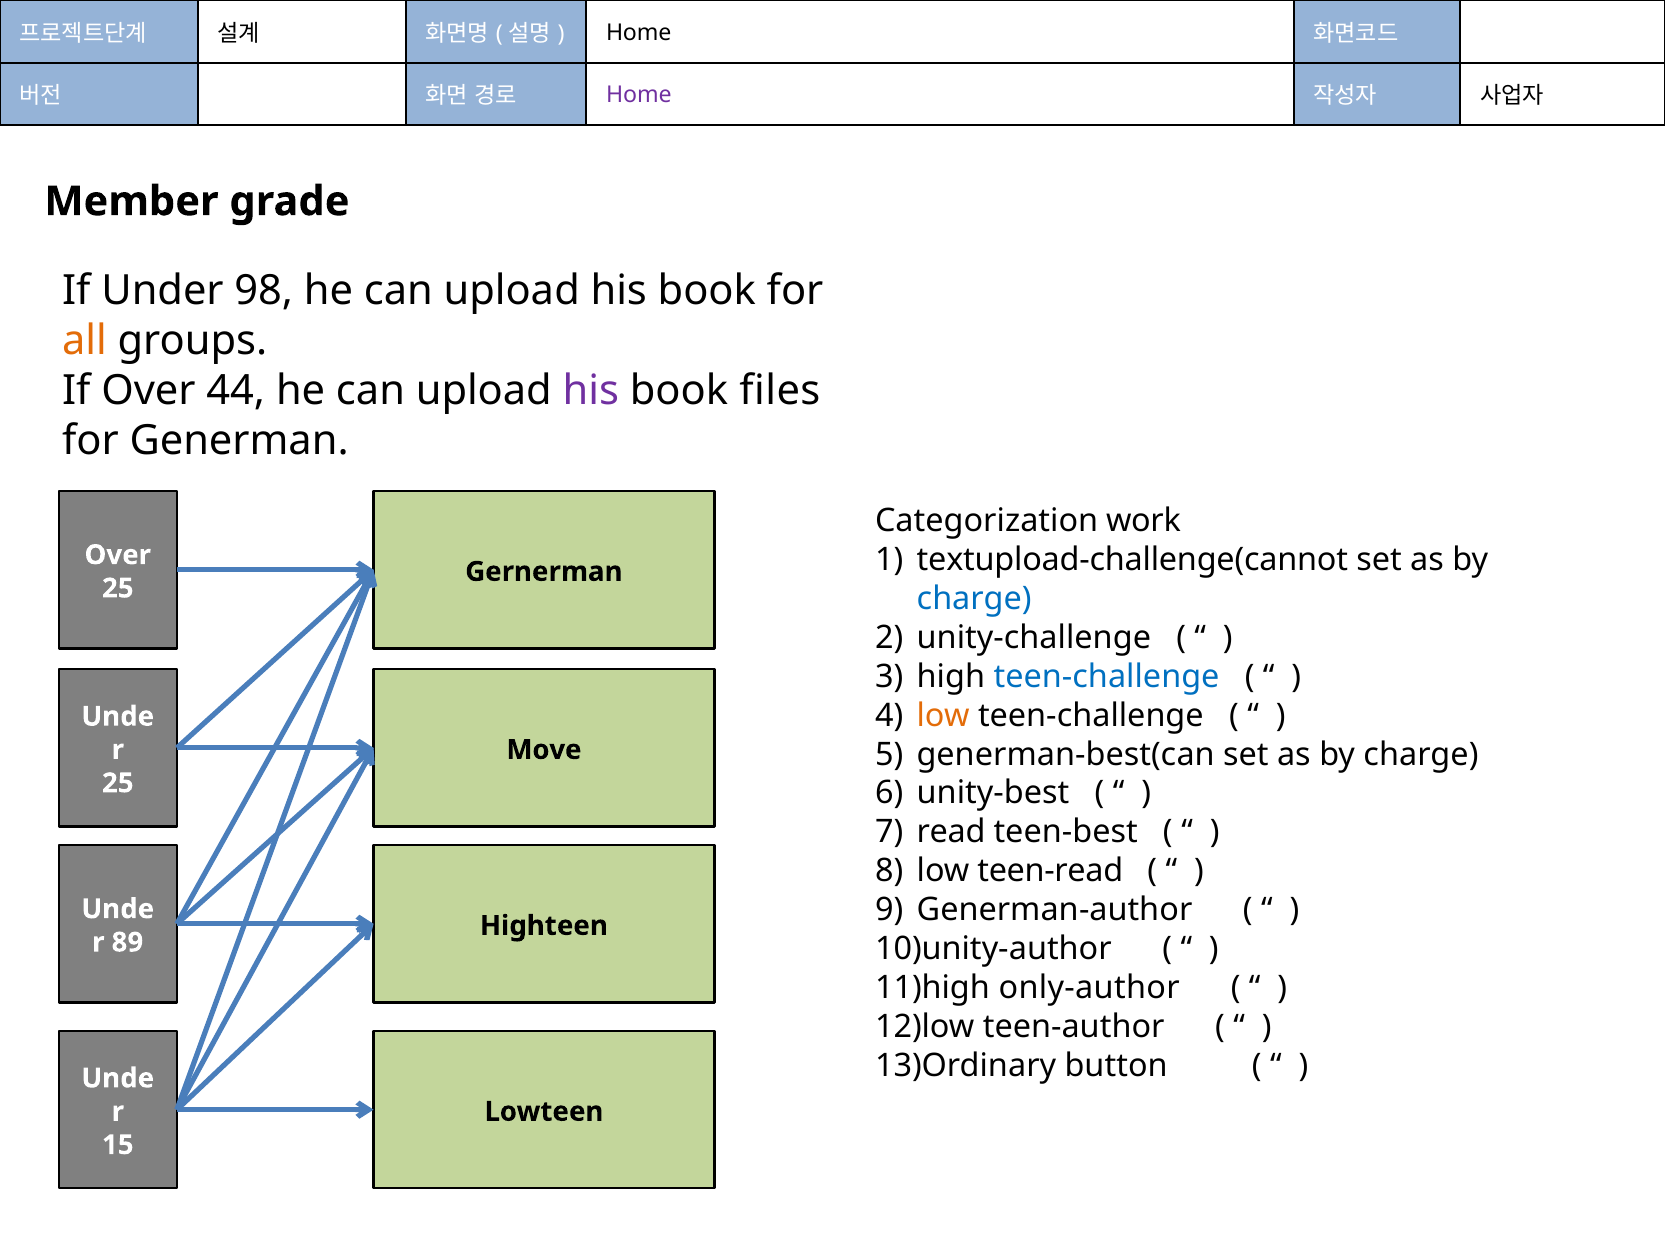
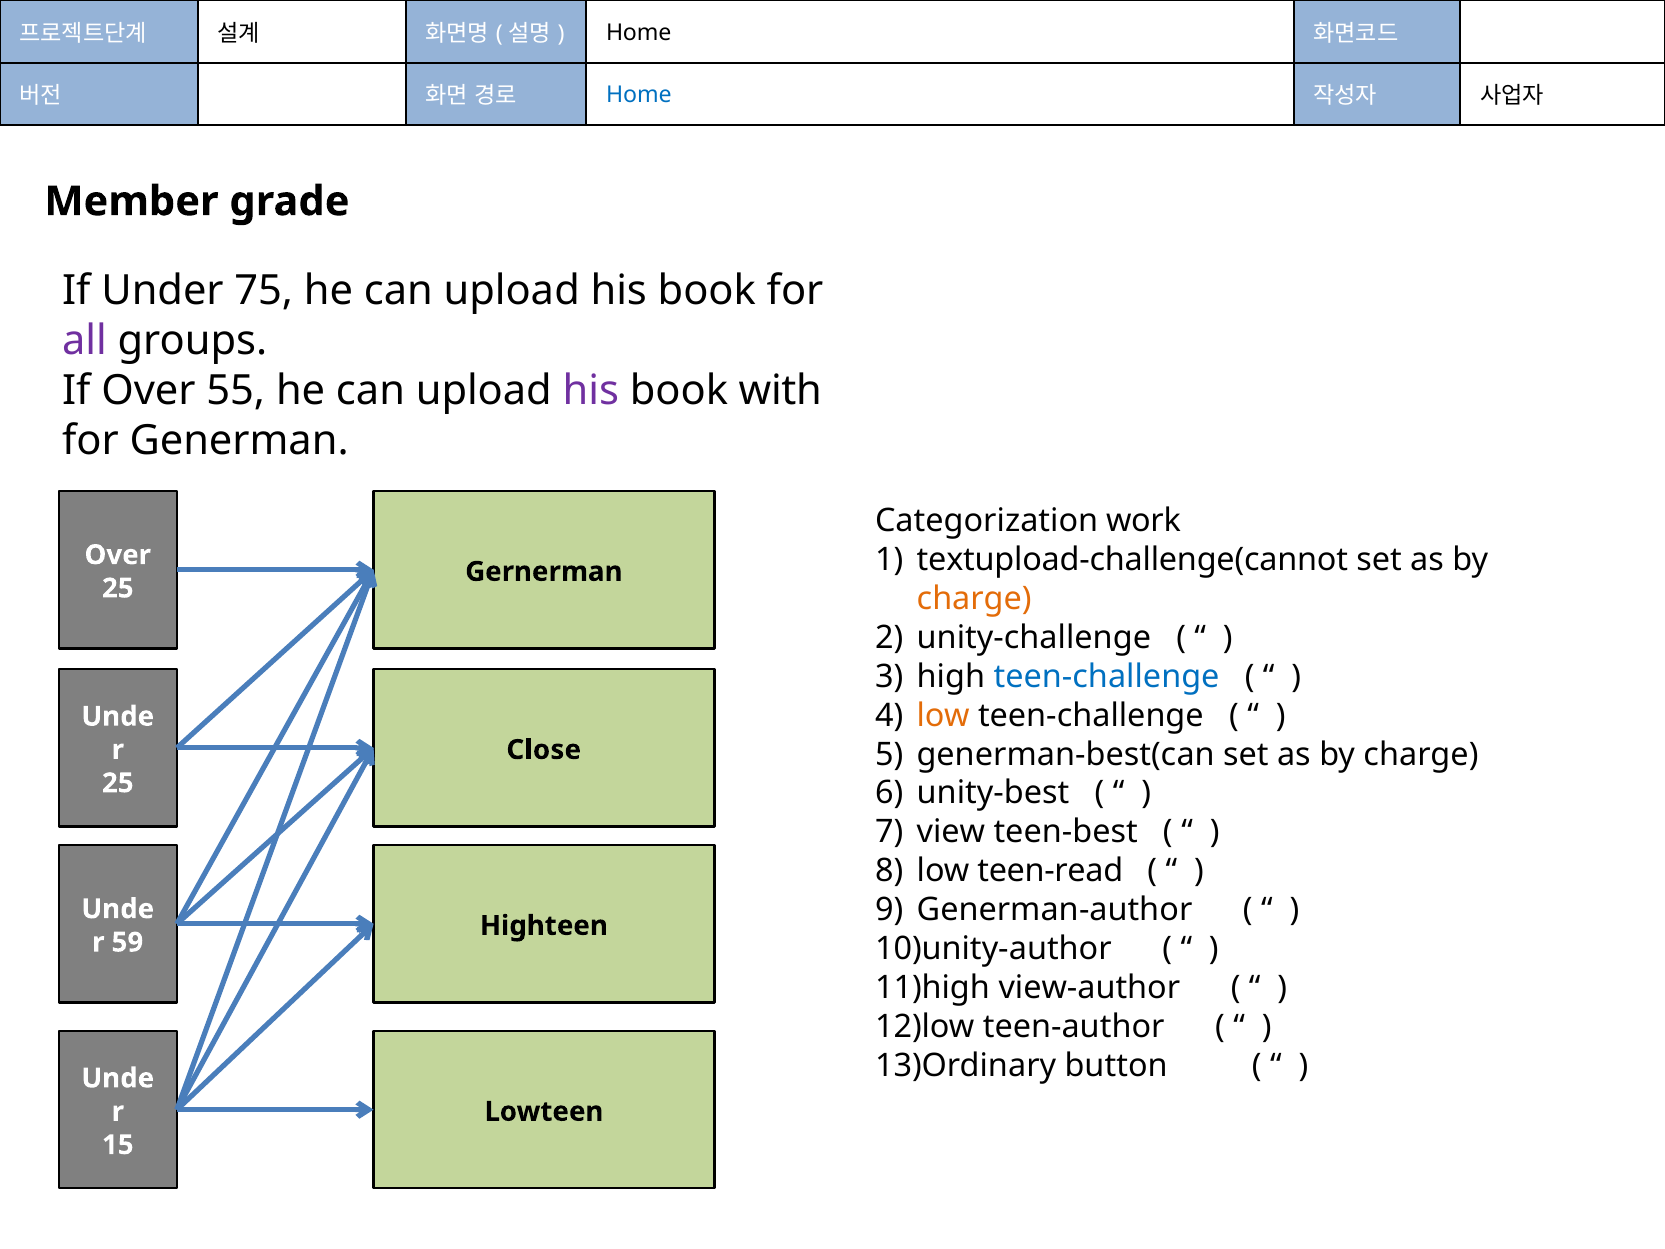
Home at (639, 95) colour: purple -> blue
98: 98 -> 75
all colour: orange -> purple
44: 44 -> 55
files: files -> with
charge at (974, 599) colour: blue -> orange
Move: Move -> Close
read: read -> view
89: 89 -> 59
only-author: only-author -> view-author
